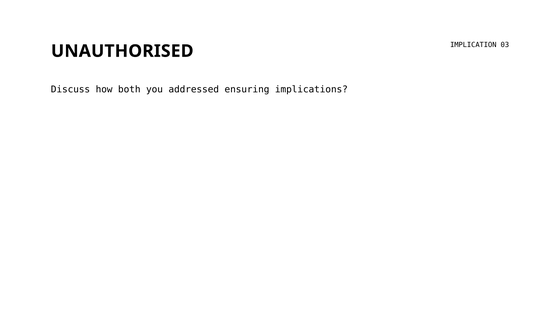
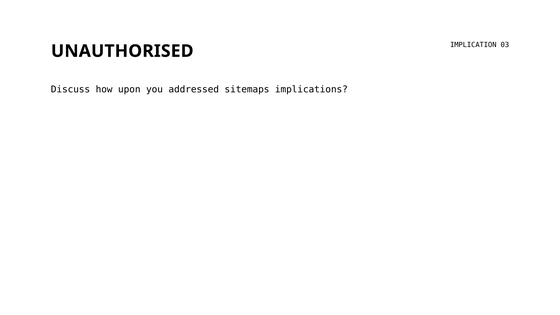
both: both -> upon
ensuring: ensuring -> sitemaps
